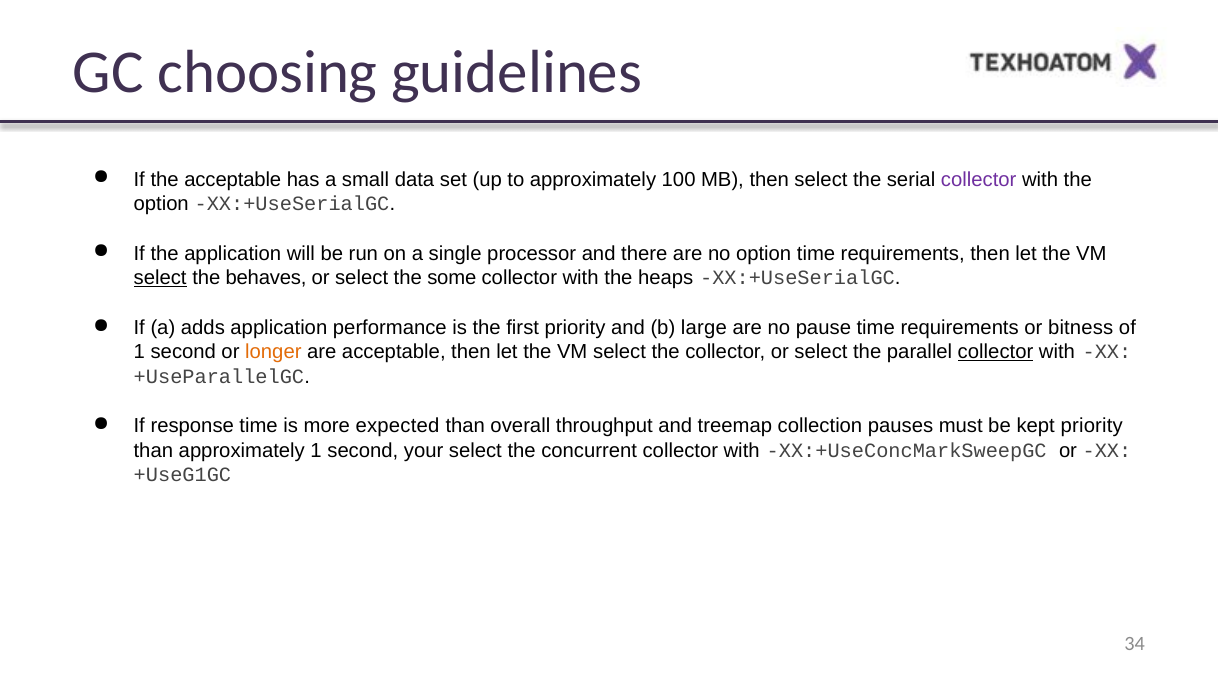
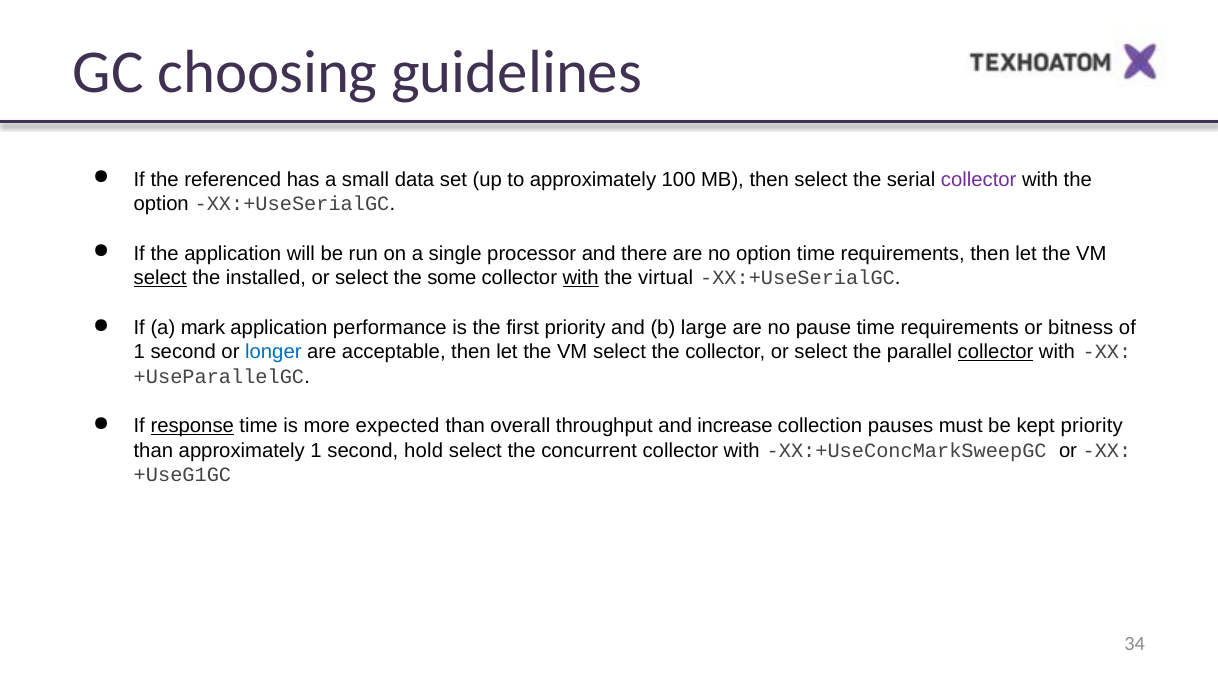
the acceptable: acceptable -> referenced
behaves: behaves -> installed
with at (581, 278) underline: none -> present
heaps: heaps -> virtual
adds: adds -> mark
longer colour: orange -> blue
response underline: none -> present
treemap: treemap -> increase
your: your -> hold
